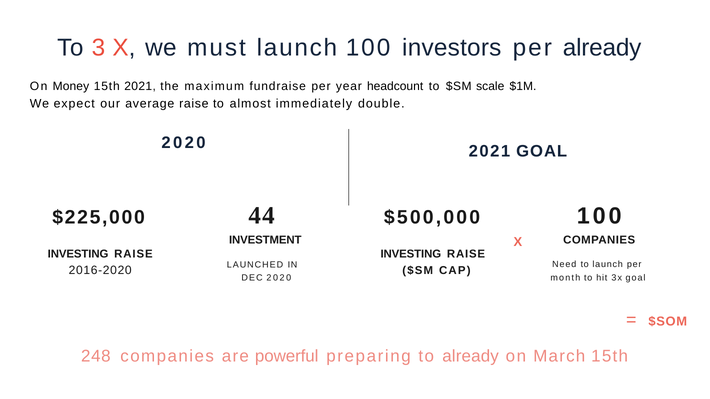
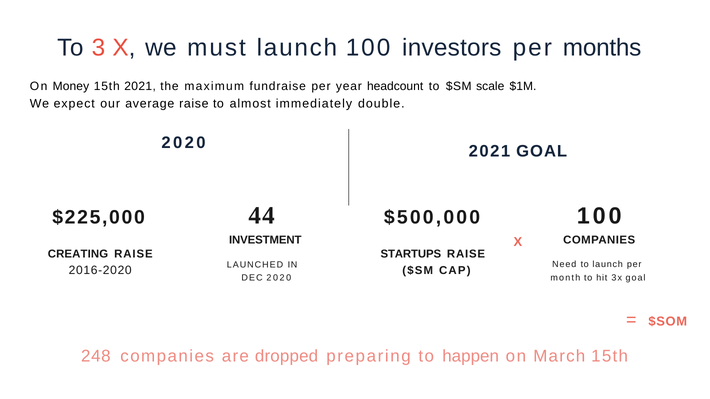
per already: already -> months
INVESTING at (78, 254): INVESTING -> CREATING
INVESTING at (411, 254): INVESTING -> STARTUPS
powerful: powerful -> dropped
to already: already -> happen
